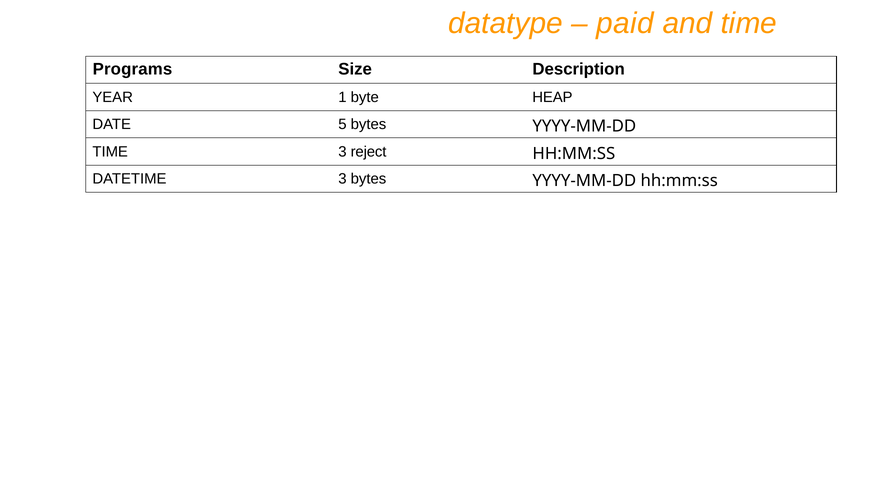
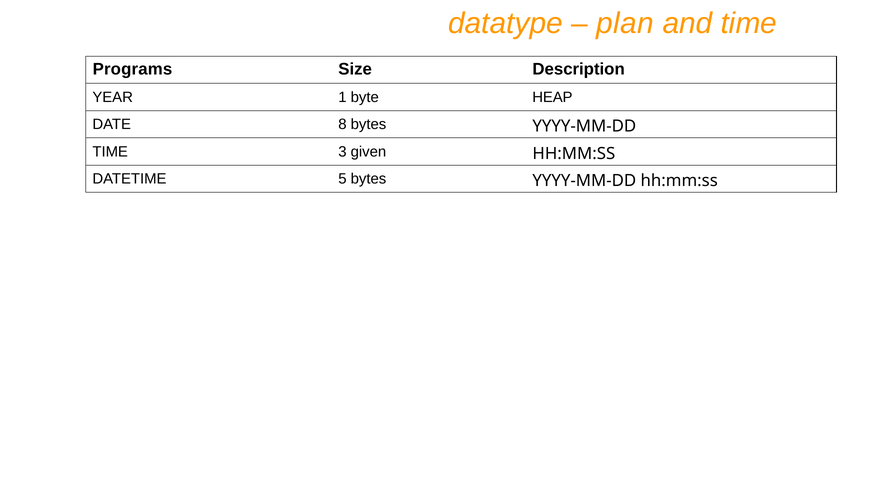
paid: paid -> plan
5: 5 -> 8
reject: reject -> given
DATETIME 3: 3 -> 5
